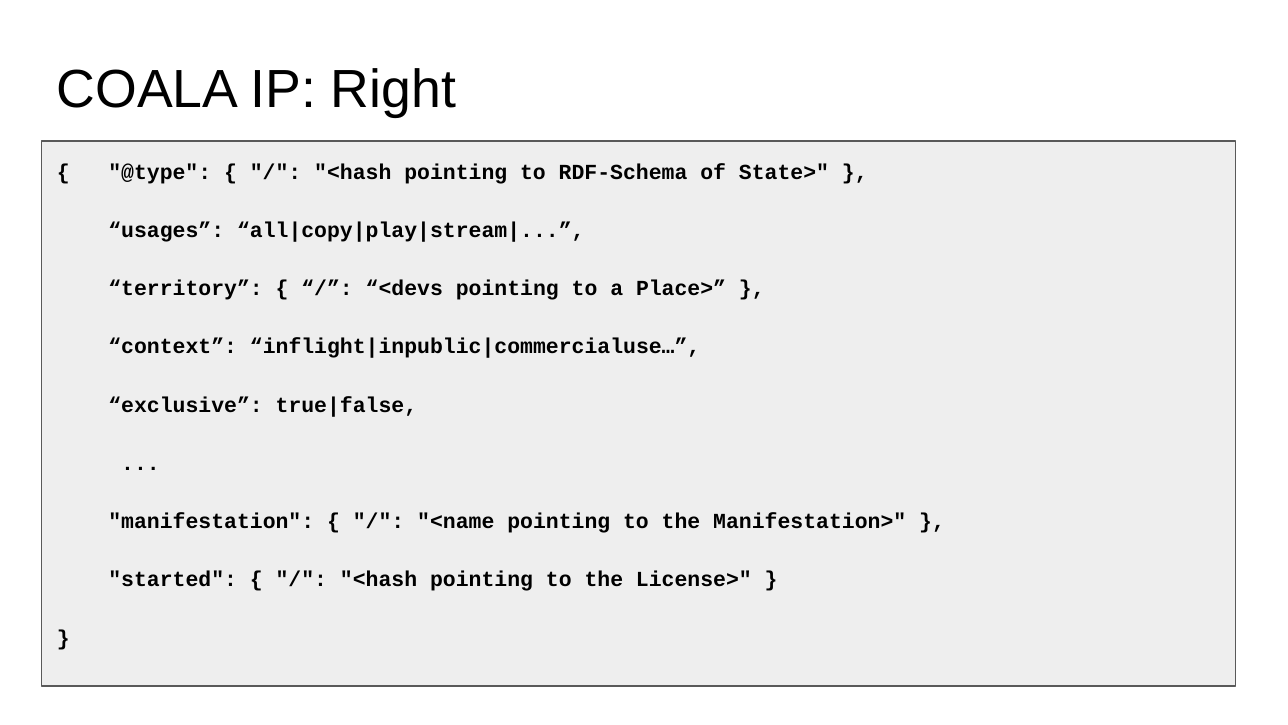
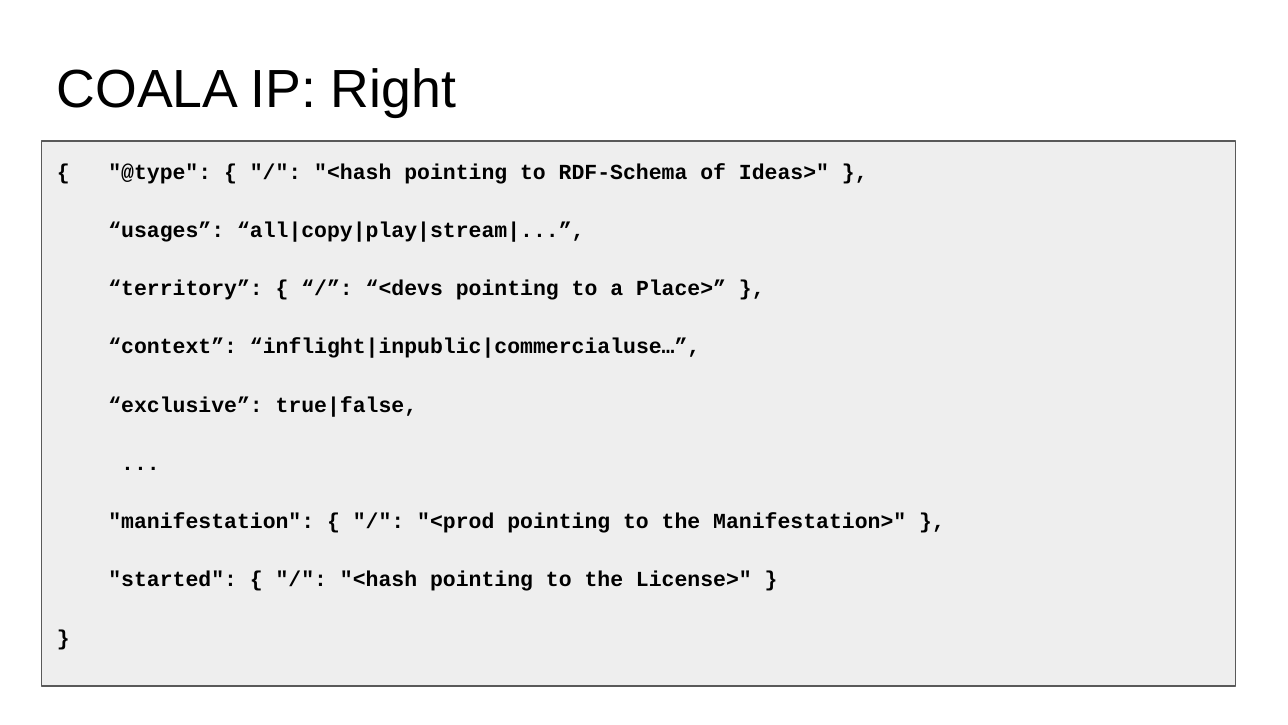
State>: State> -> Ideas>
<name: <name -> <prod
